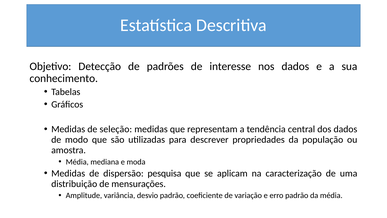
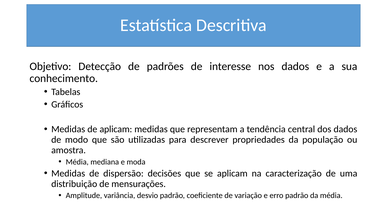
de seleção: seleção -> aplicam
pesquisa: pesquisa -> decisões
